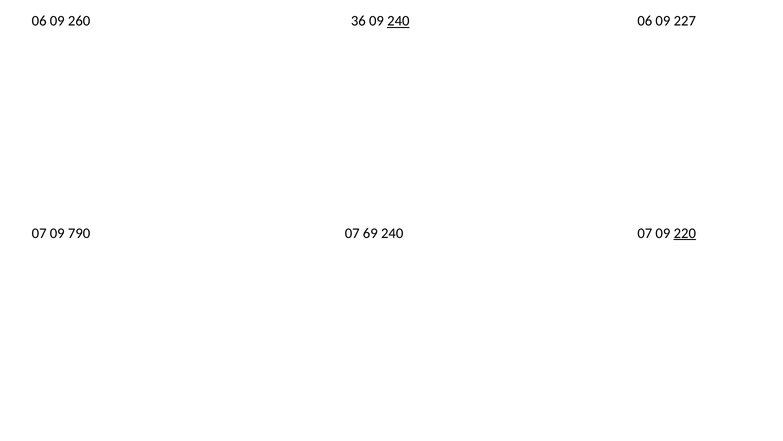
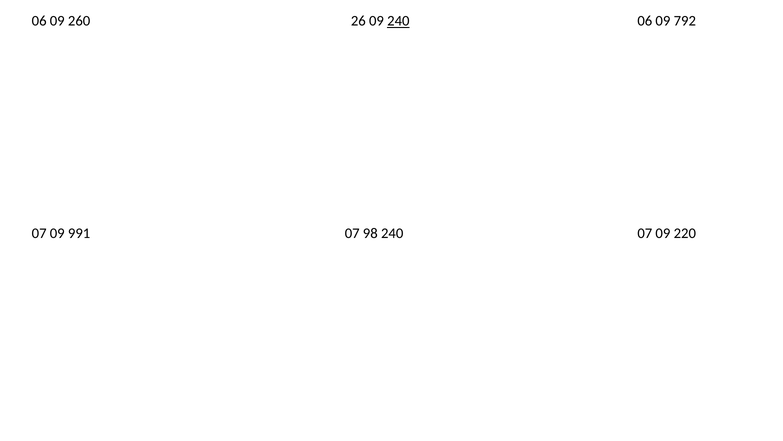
36: 36 -> 26
227: 227 -> 792
790: 790 -> 991
69: 69 -> 98
220 underline: present -> none
